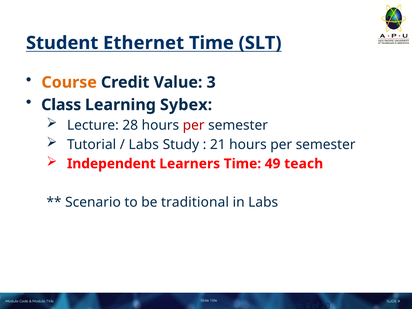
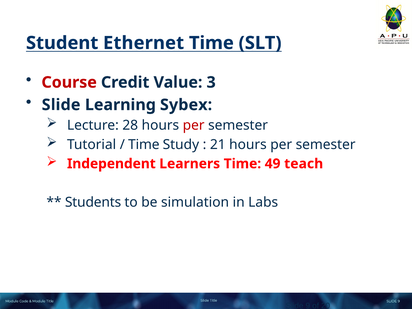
Course colour: orange -> red
Class at (61, 105): Class -> Slide
Labs at (144, 144): Labs -> Time
Scenario: Scenario -> Students
traditional: traditional -> simulation
